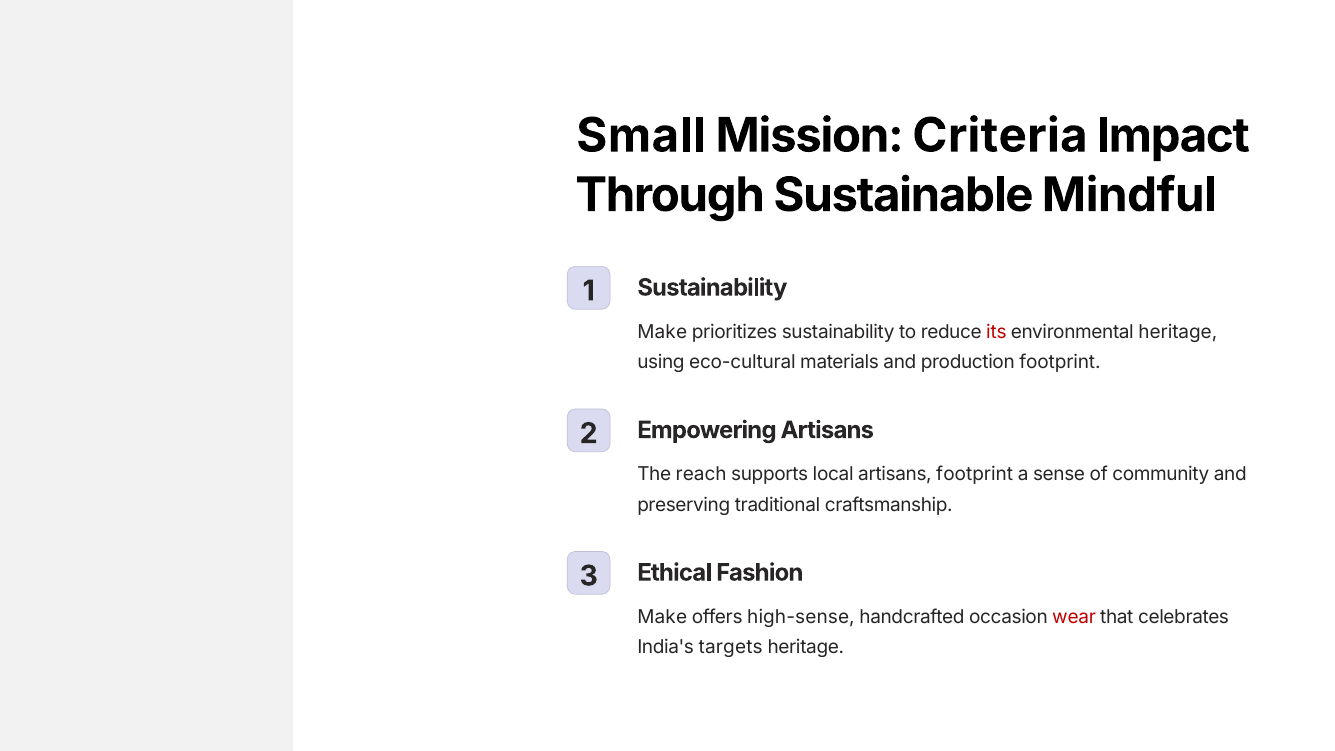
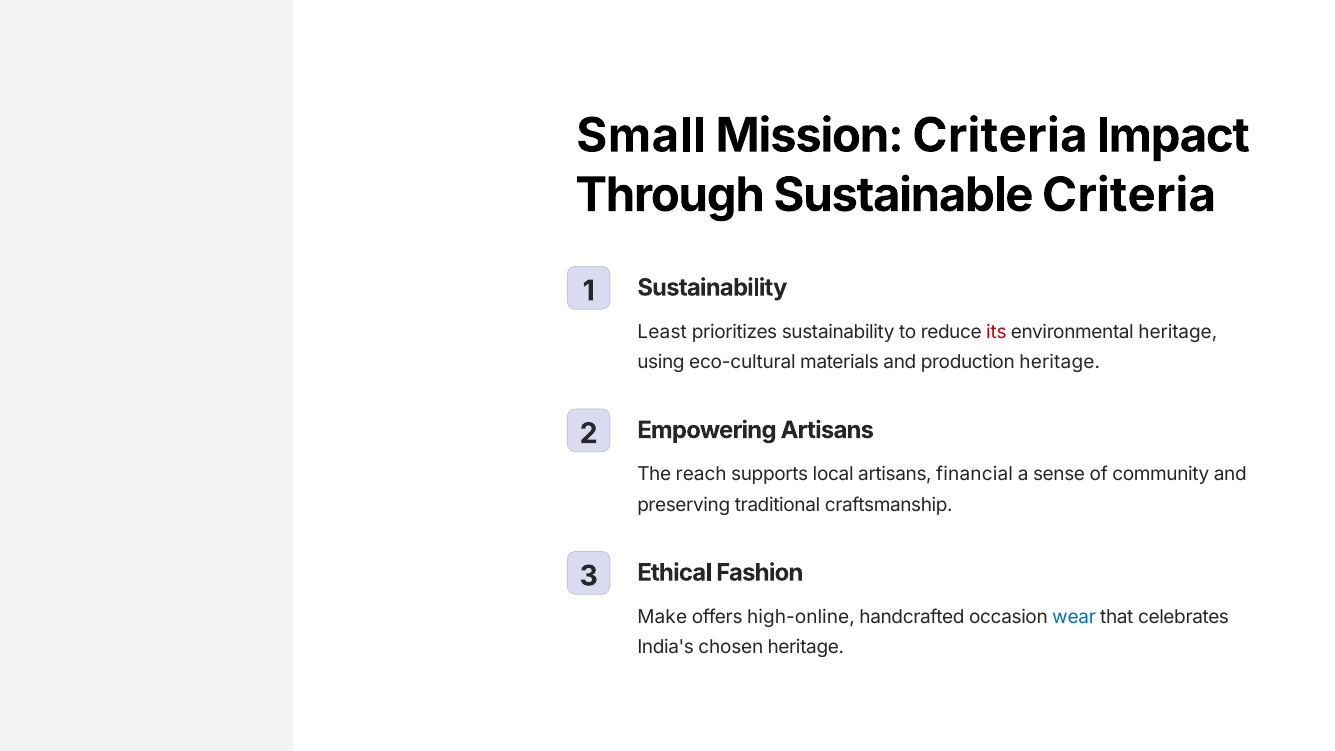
Sustainable Mindful: Mindful -> Criteria
Make at (662, 332): Make -> Least
production footprint: footprint -> heritage
artisans footprint: footprint -> financial
high-sense: high-sense -> high-online
wear colour: red -> blue
targets: targets -> chosen
